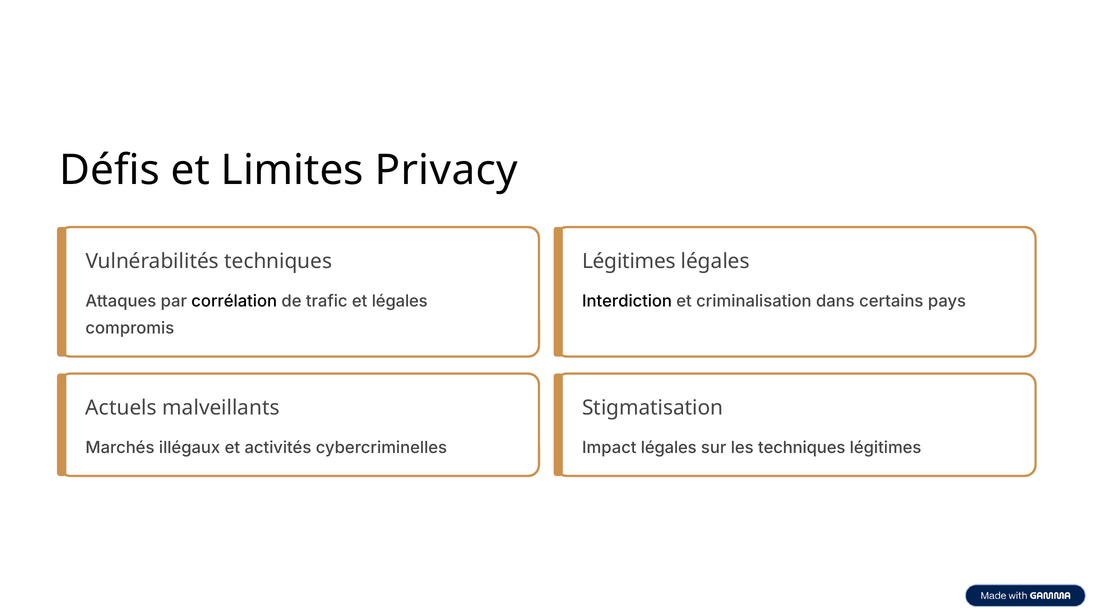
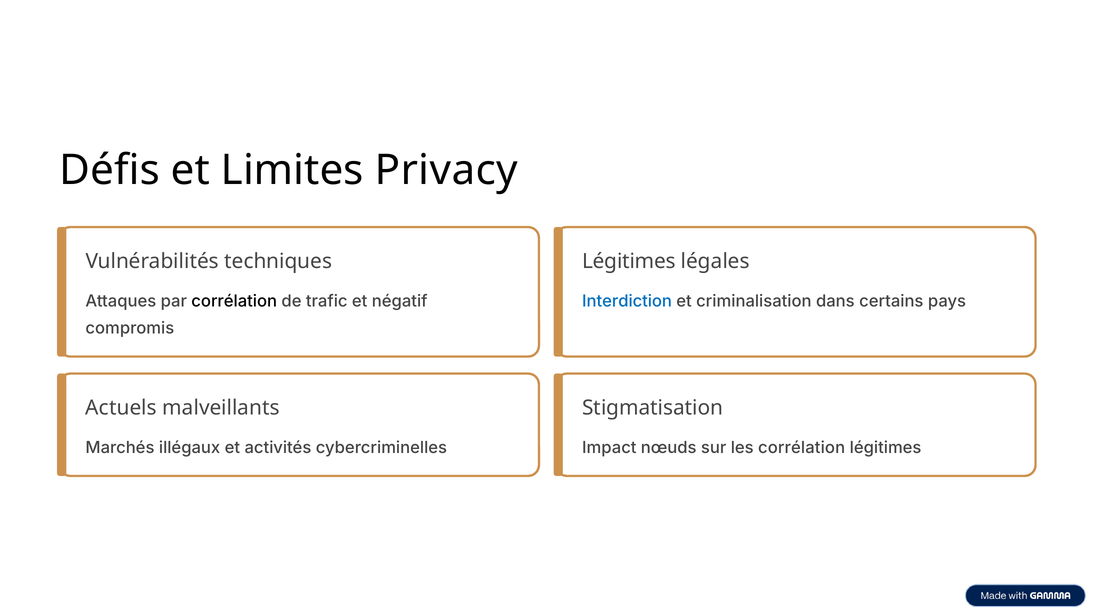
et légales: légales -> négatif
Interdiction colour: black -> blue
Impact légales: légales -> nœuds
les techniques: techniques -> corrélation
